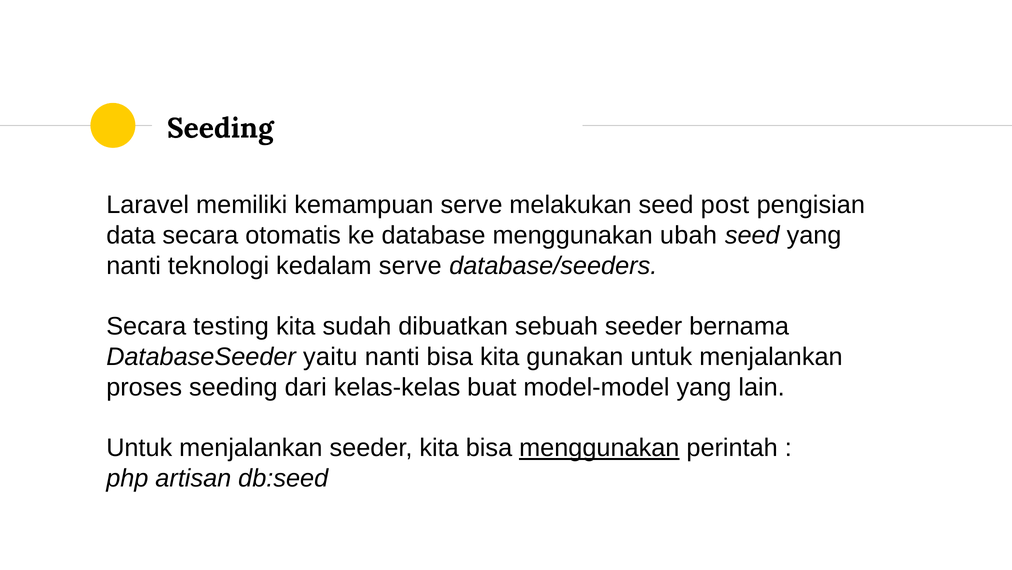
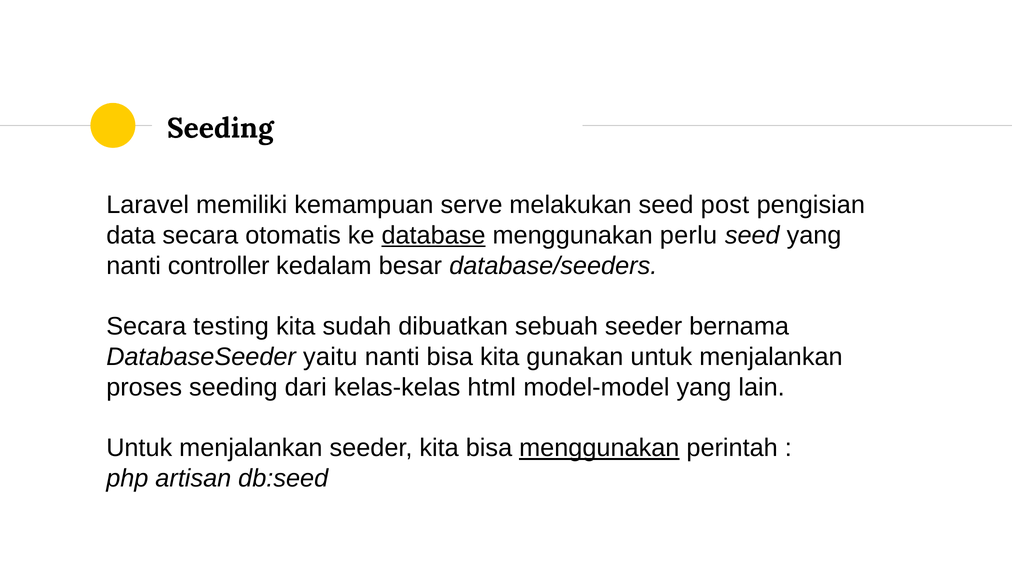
database underline: none -> present
ubah: ubah -> perlu
teknologi: teknologi -> controller
kedalam serve: serve -> besar
buat: buat -> html
